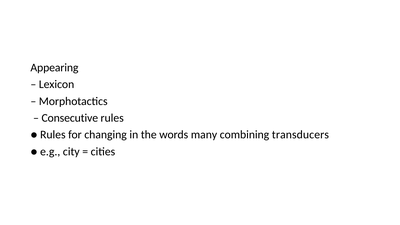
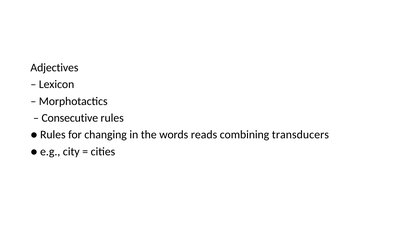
Appearing: Appearing -> Adjectives
many: many -> reads
